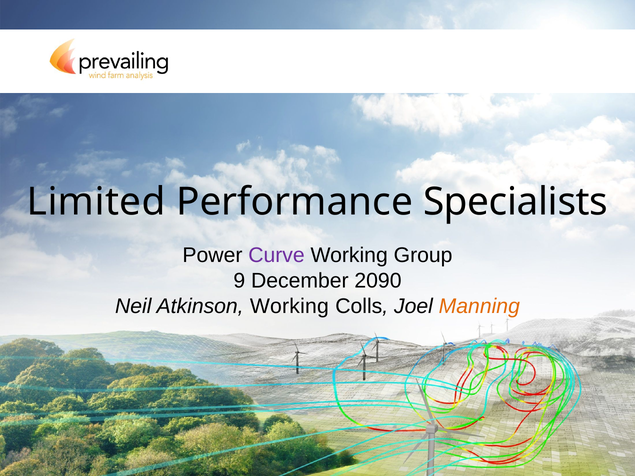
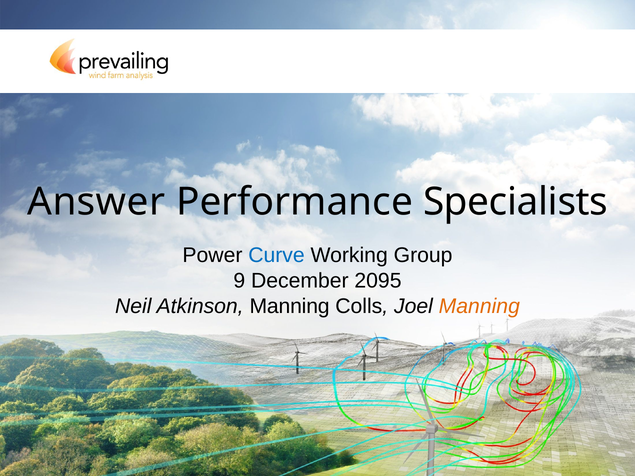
Limited: Limited -> Answer
Curve colour: purple -> blue
2090: 2090 -> 2095
Atkinson Working: Working -> Manning
